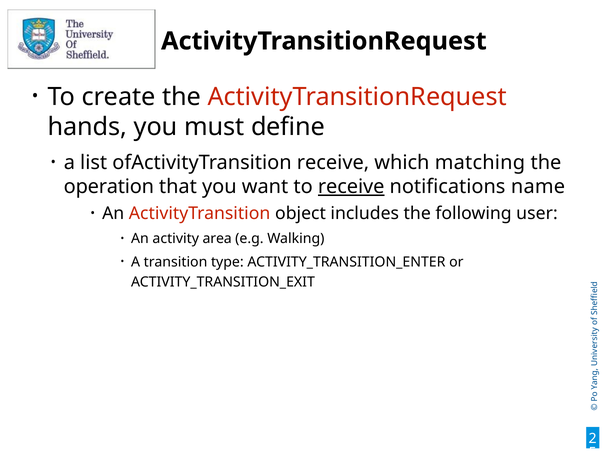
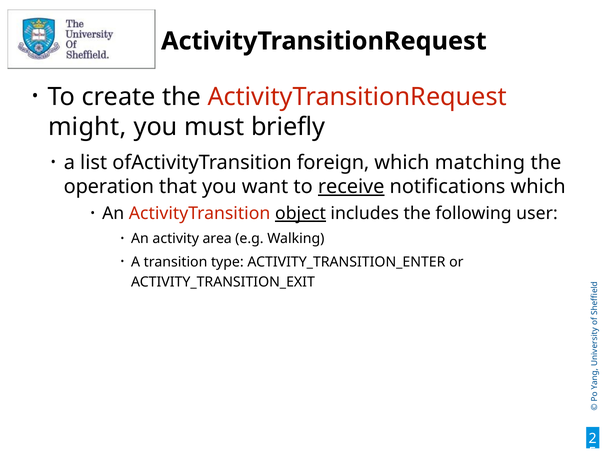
hands: hands -> might
define: define -> briefly
ofActivityTransition receive: receive -> foreign
notifications name: name -> which
object underline: none -> present
